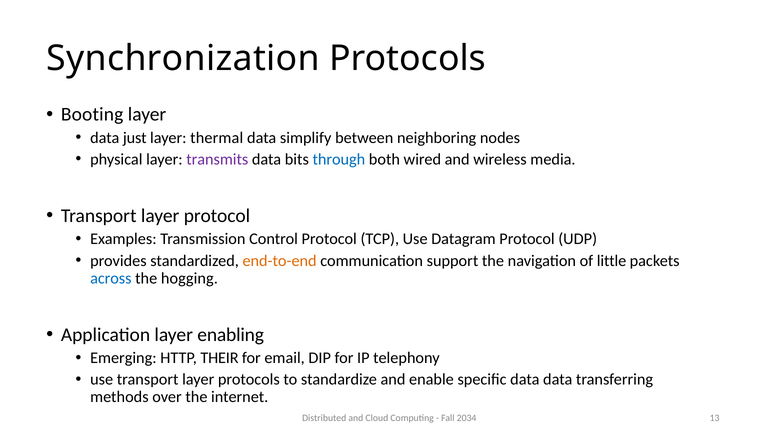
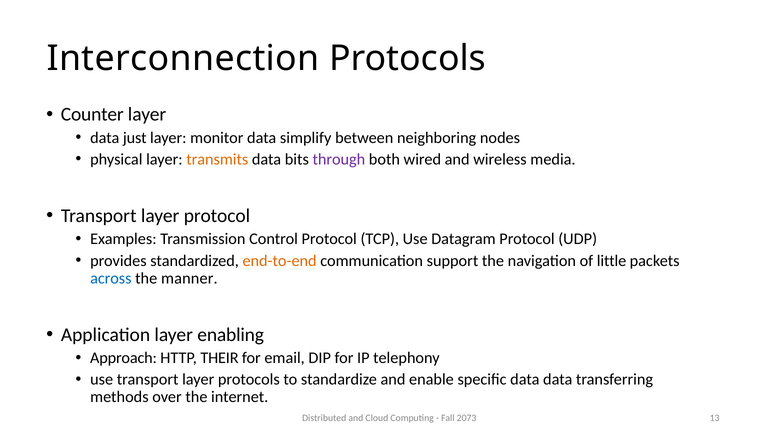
Synchronization: Synchronization -> Interconnection
Booting: Booting -> Counter
thermal: thermal -> monitor
transmits colour: purple -> orange
through colour: blue -> purple
hogging: hogging -> manner
Emerging: Emerging -> Approach
2034: 2034 -> 2073
